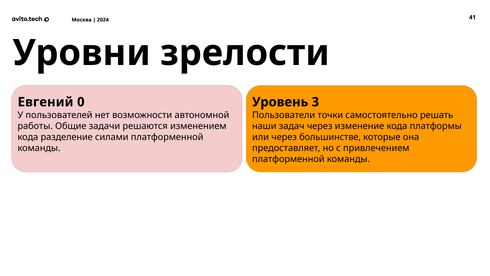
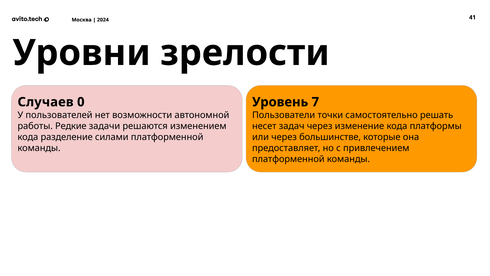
Евгений: Евгений -> Случаев
3: 3 -> 7
Общие: Общие -> Редкие
наши: наши -> несет
